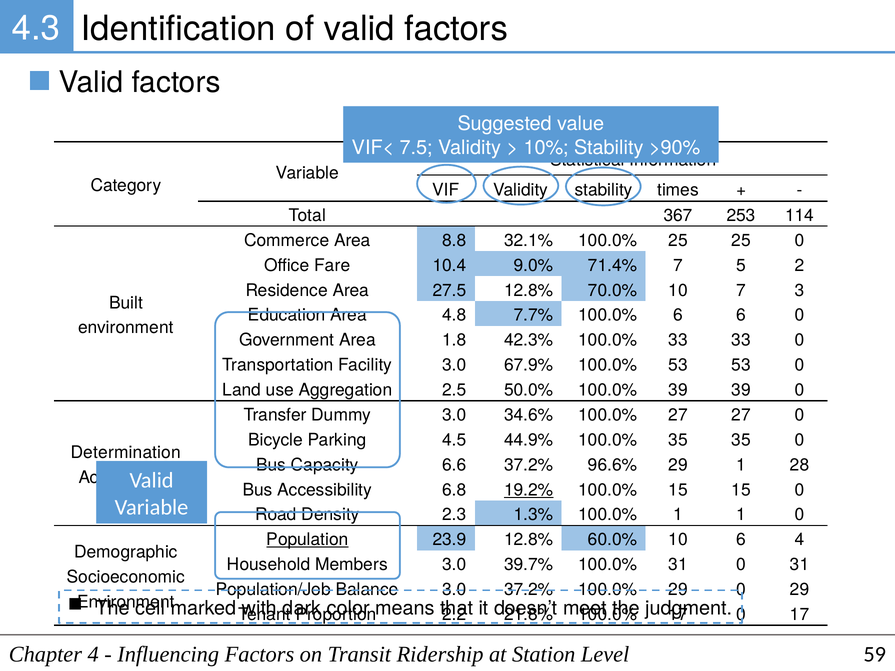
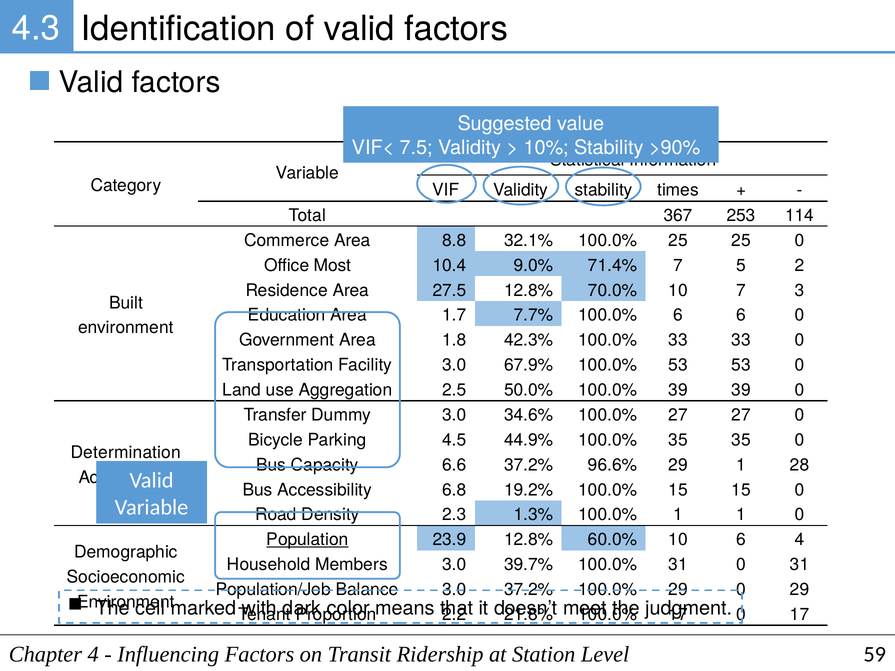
Fare: Fare -> Most
4.8: 4.8 -> 1.7
19.2% underline: present -> none
